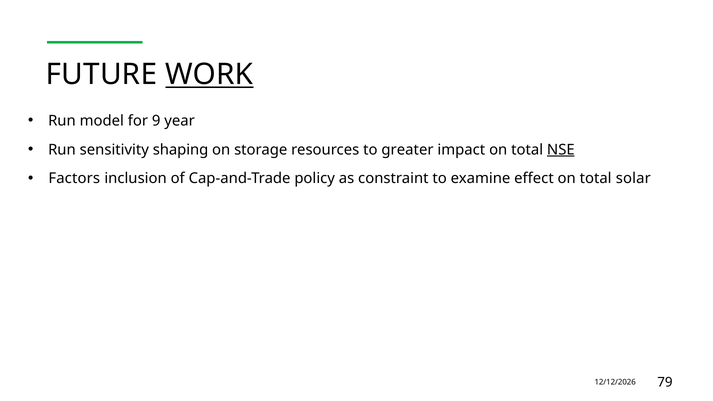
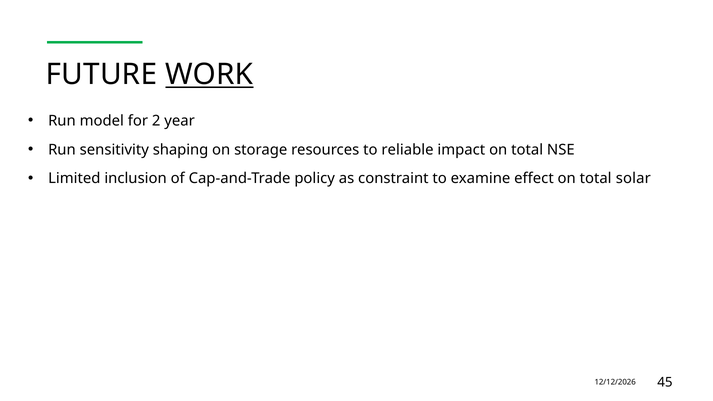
9: 9 -> 2
greater: greater -> reliable
NSE underline: present -> none
Factors: Factors -> Limited
79: 79 -> 45
